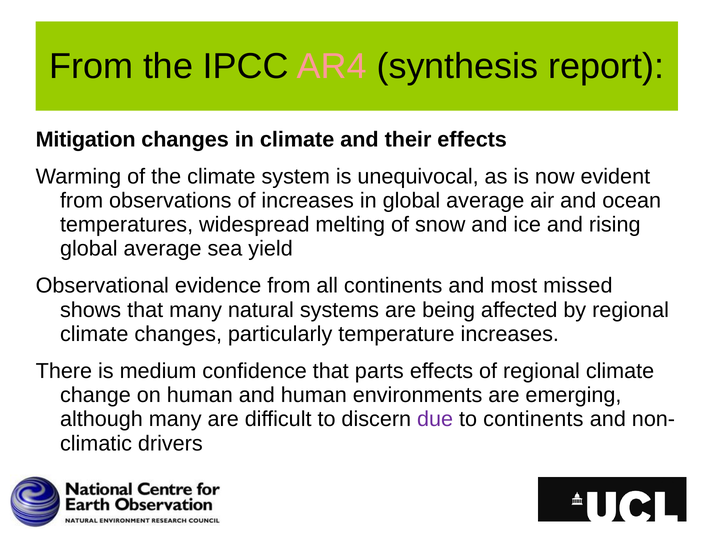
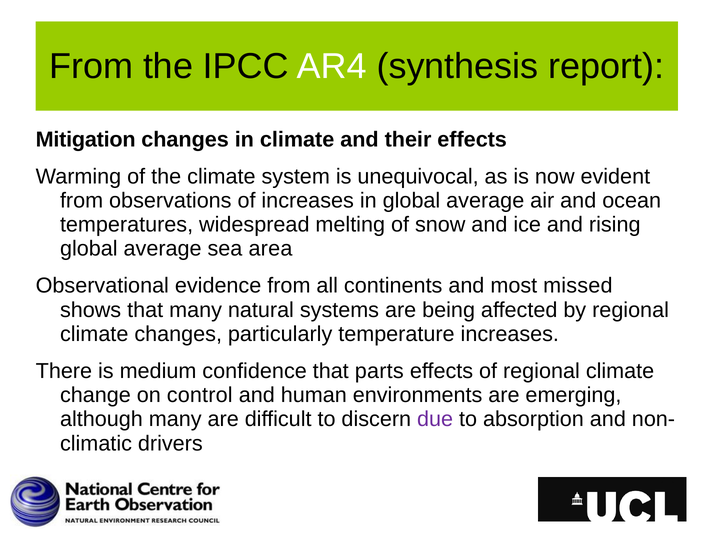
AR4 colour: pink -> white
yield: yield -> area
on human: human -> control
to continents: continents -> absorption
